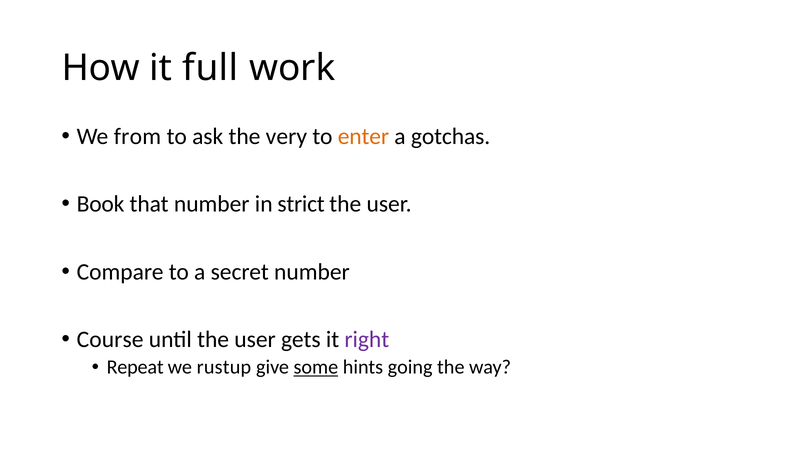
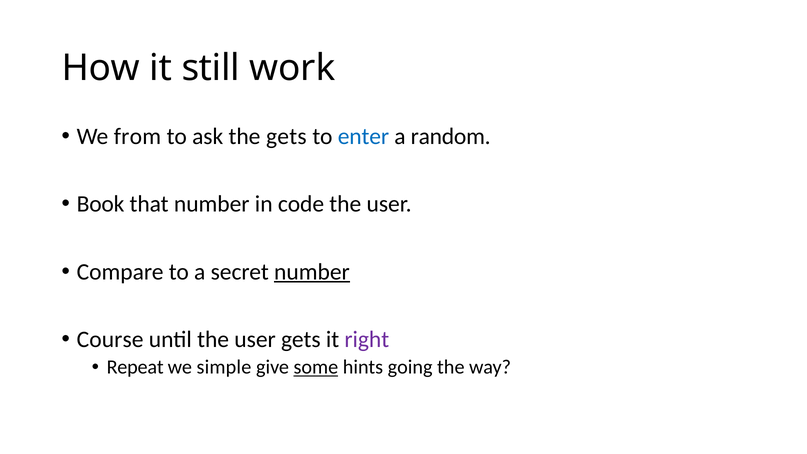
full: full -> still
the very: very -> gets
enter colour: orange -> blue
gotchas: gotchas -> random
strict: strict -> code
number at (312, 272) underline: none -> present
rustup: rustup -> simple
